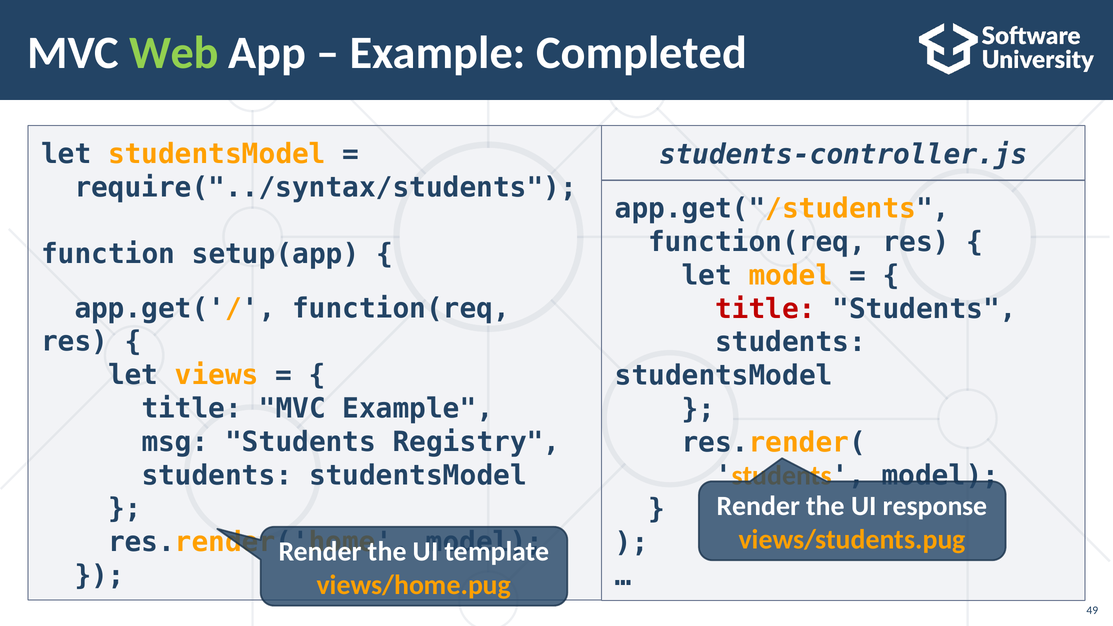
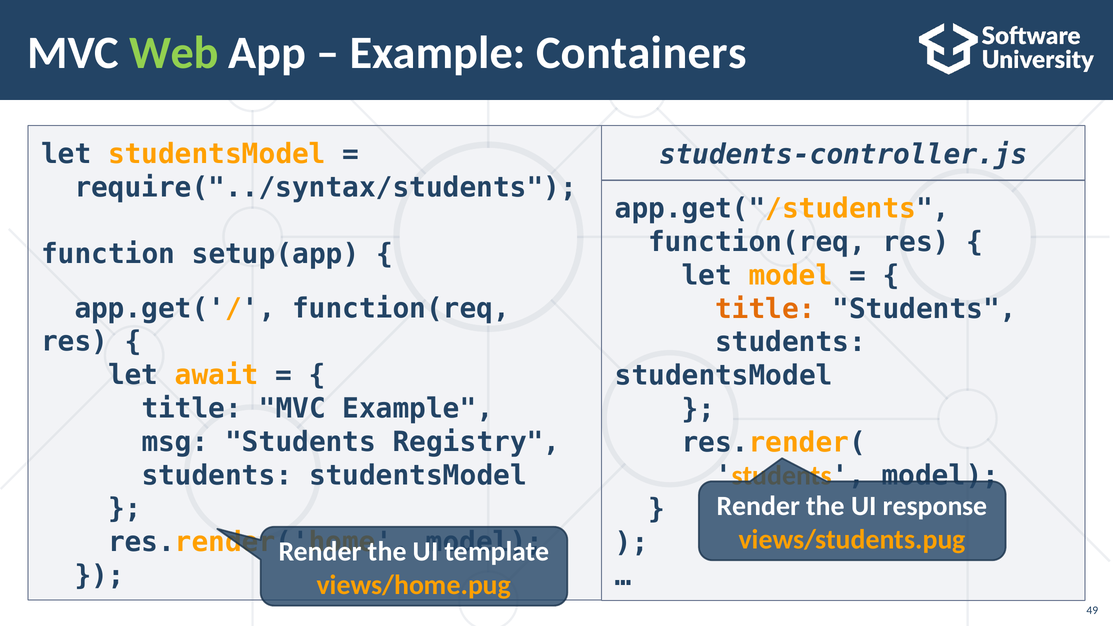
Completed: Completed -> Containers
title at (765, 309) colour: red -> orange
views: views -> await
